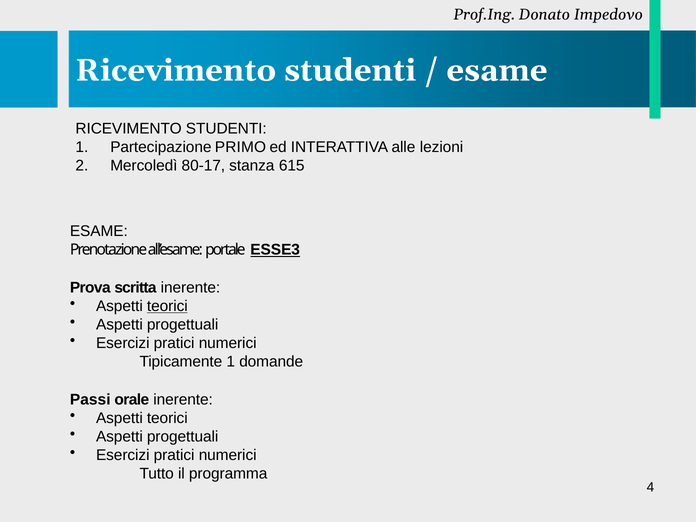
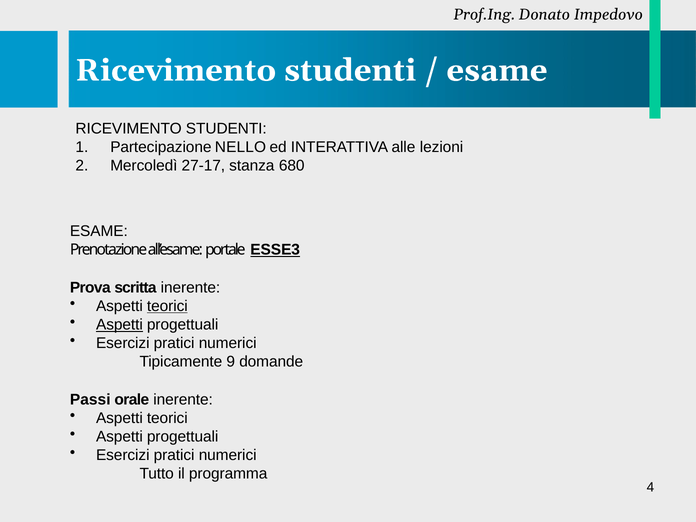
PRIMO: PRIMO -> NELLO
80-17: 80-17 -> 27-17
615: 615 -> 680
Aspetti at (119, 325) underline: none -> present
Tipicamente 1: 1 -> 9
